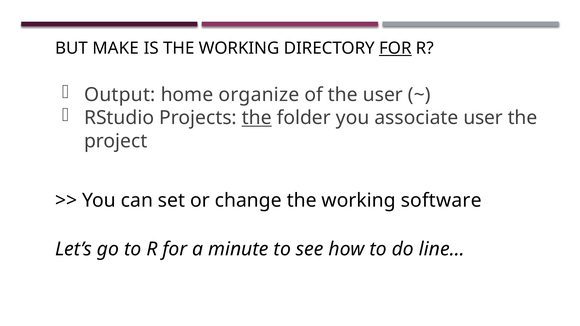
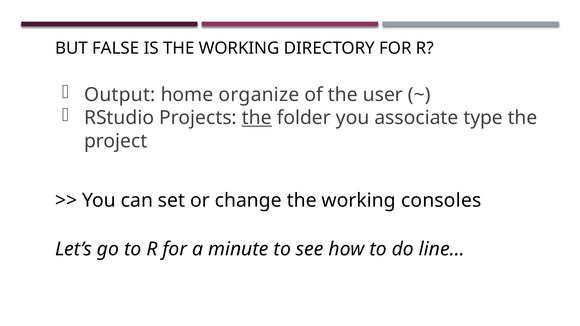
MAKE: MAKE -> FALSE
FOR at (395, 48) underline: present -> none
associate user: user -> type
software: software -> consoles
